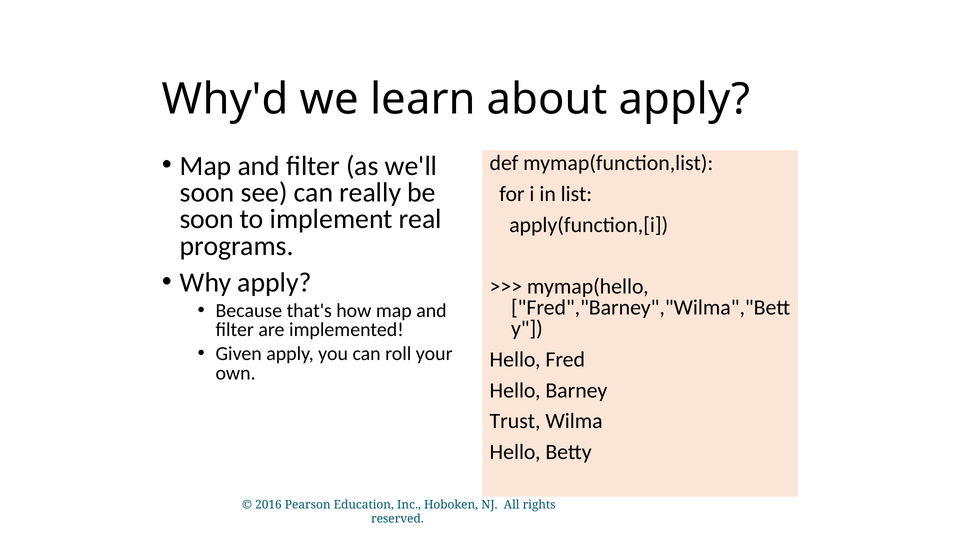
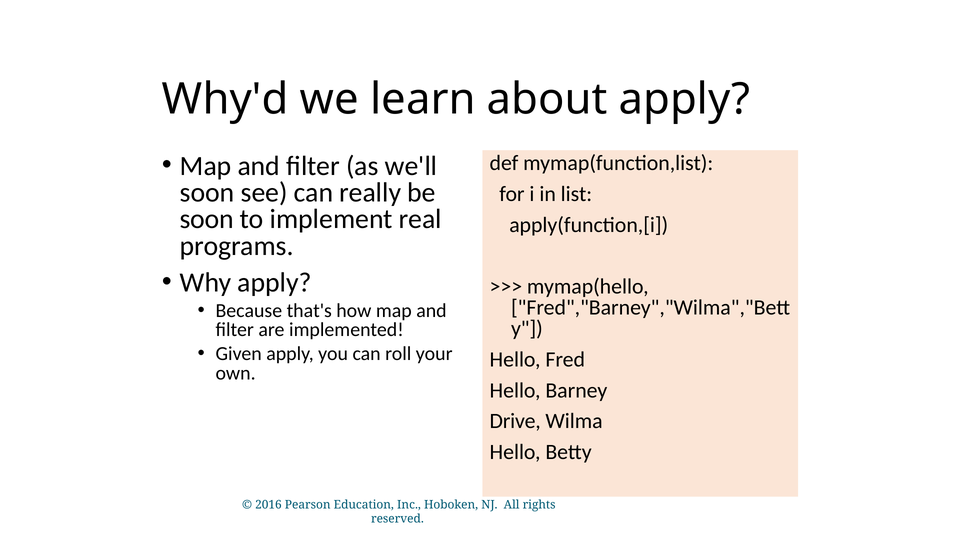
Trust: Trust -> Drive
